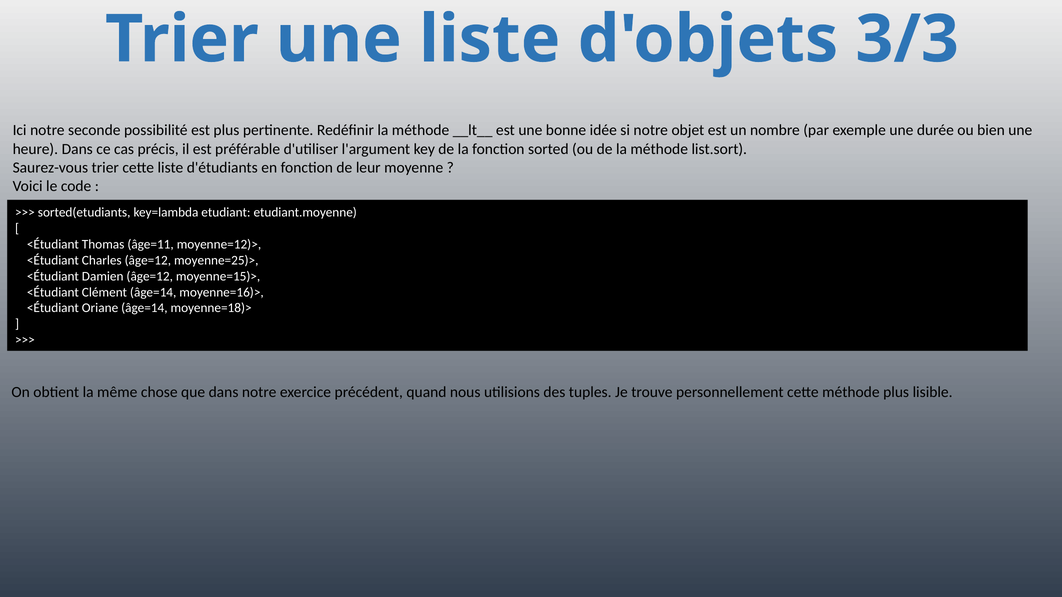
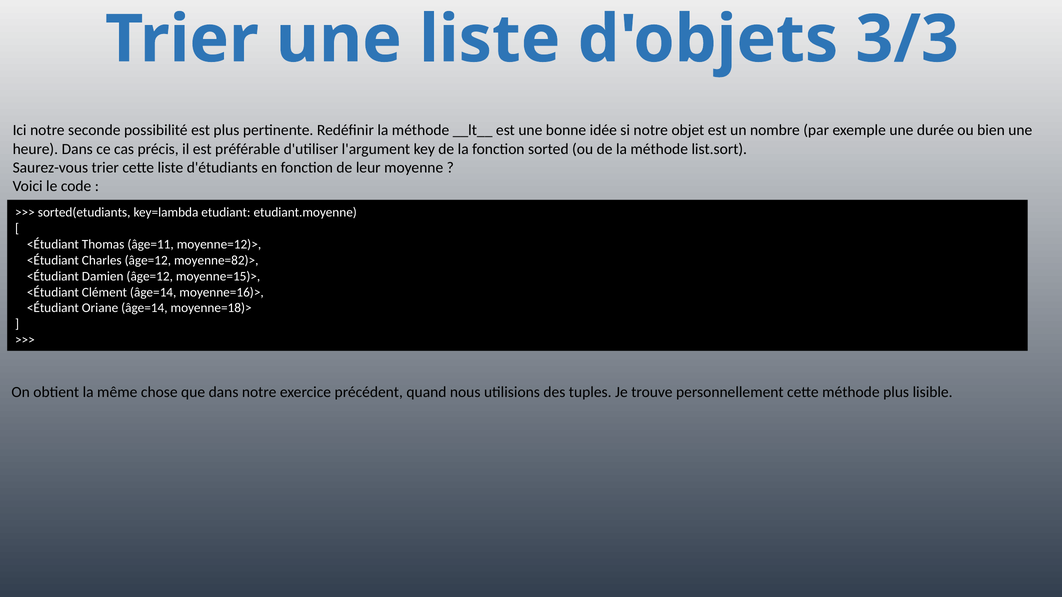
moyenne=25)>: moyenne=25)> -> moyenne=82)>
